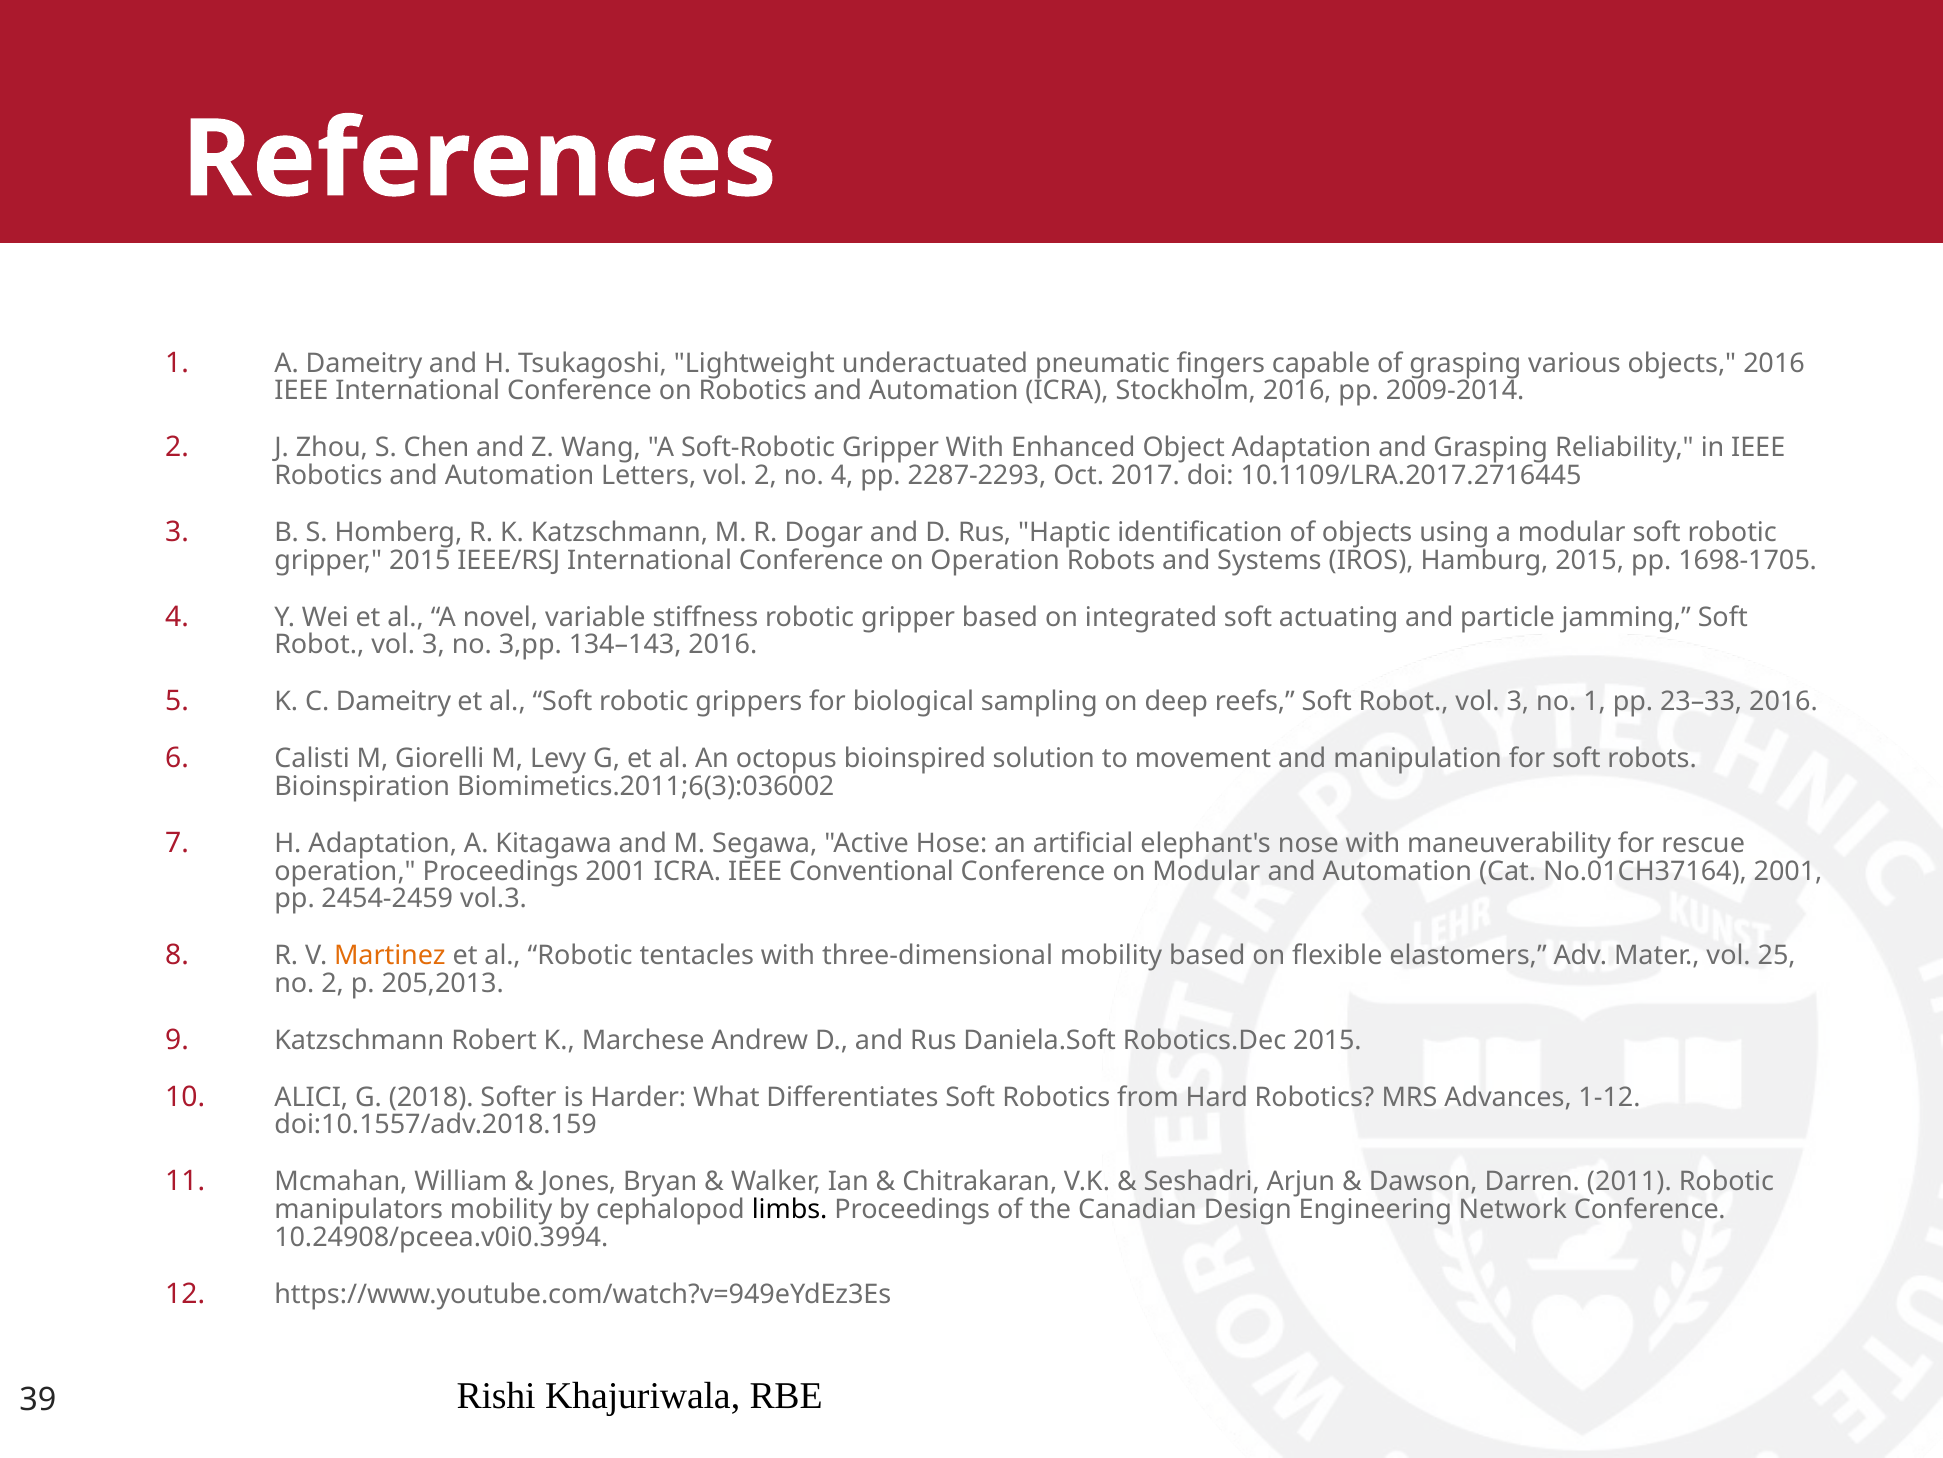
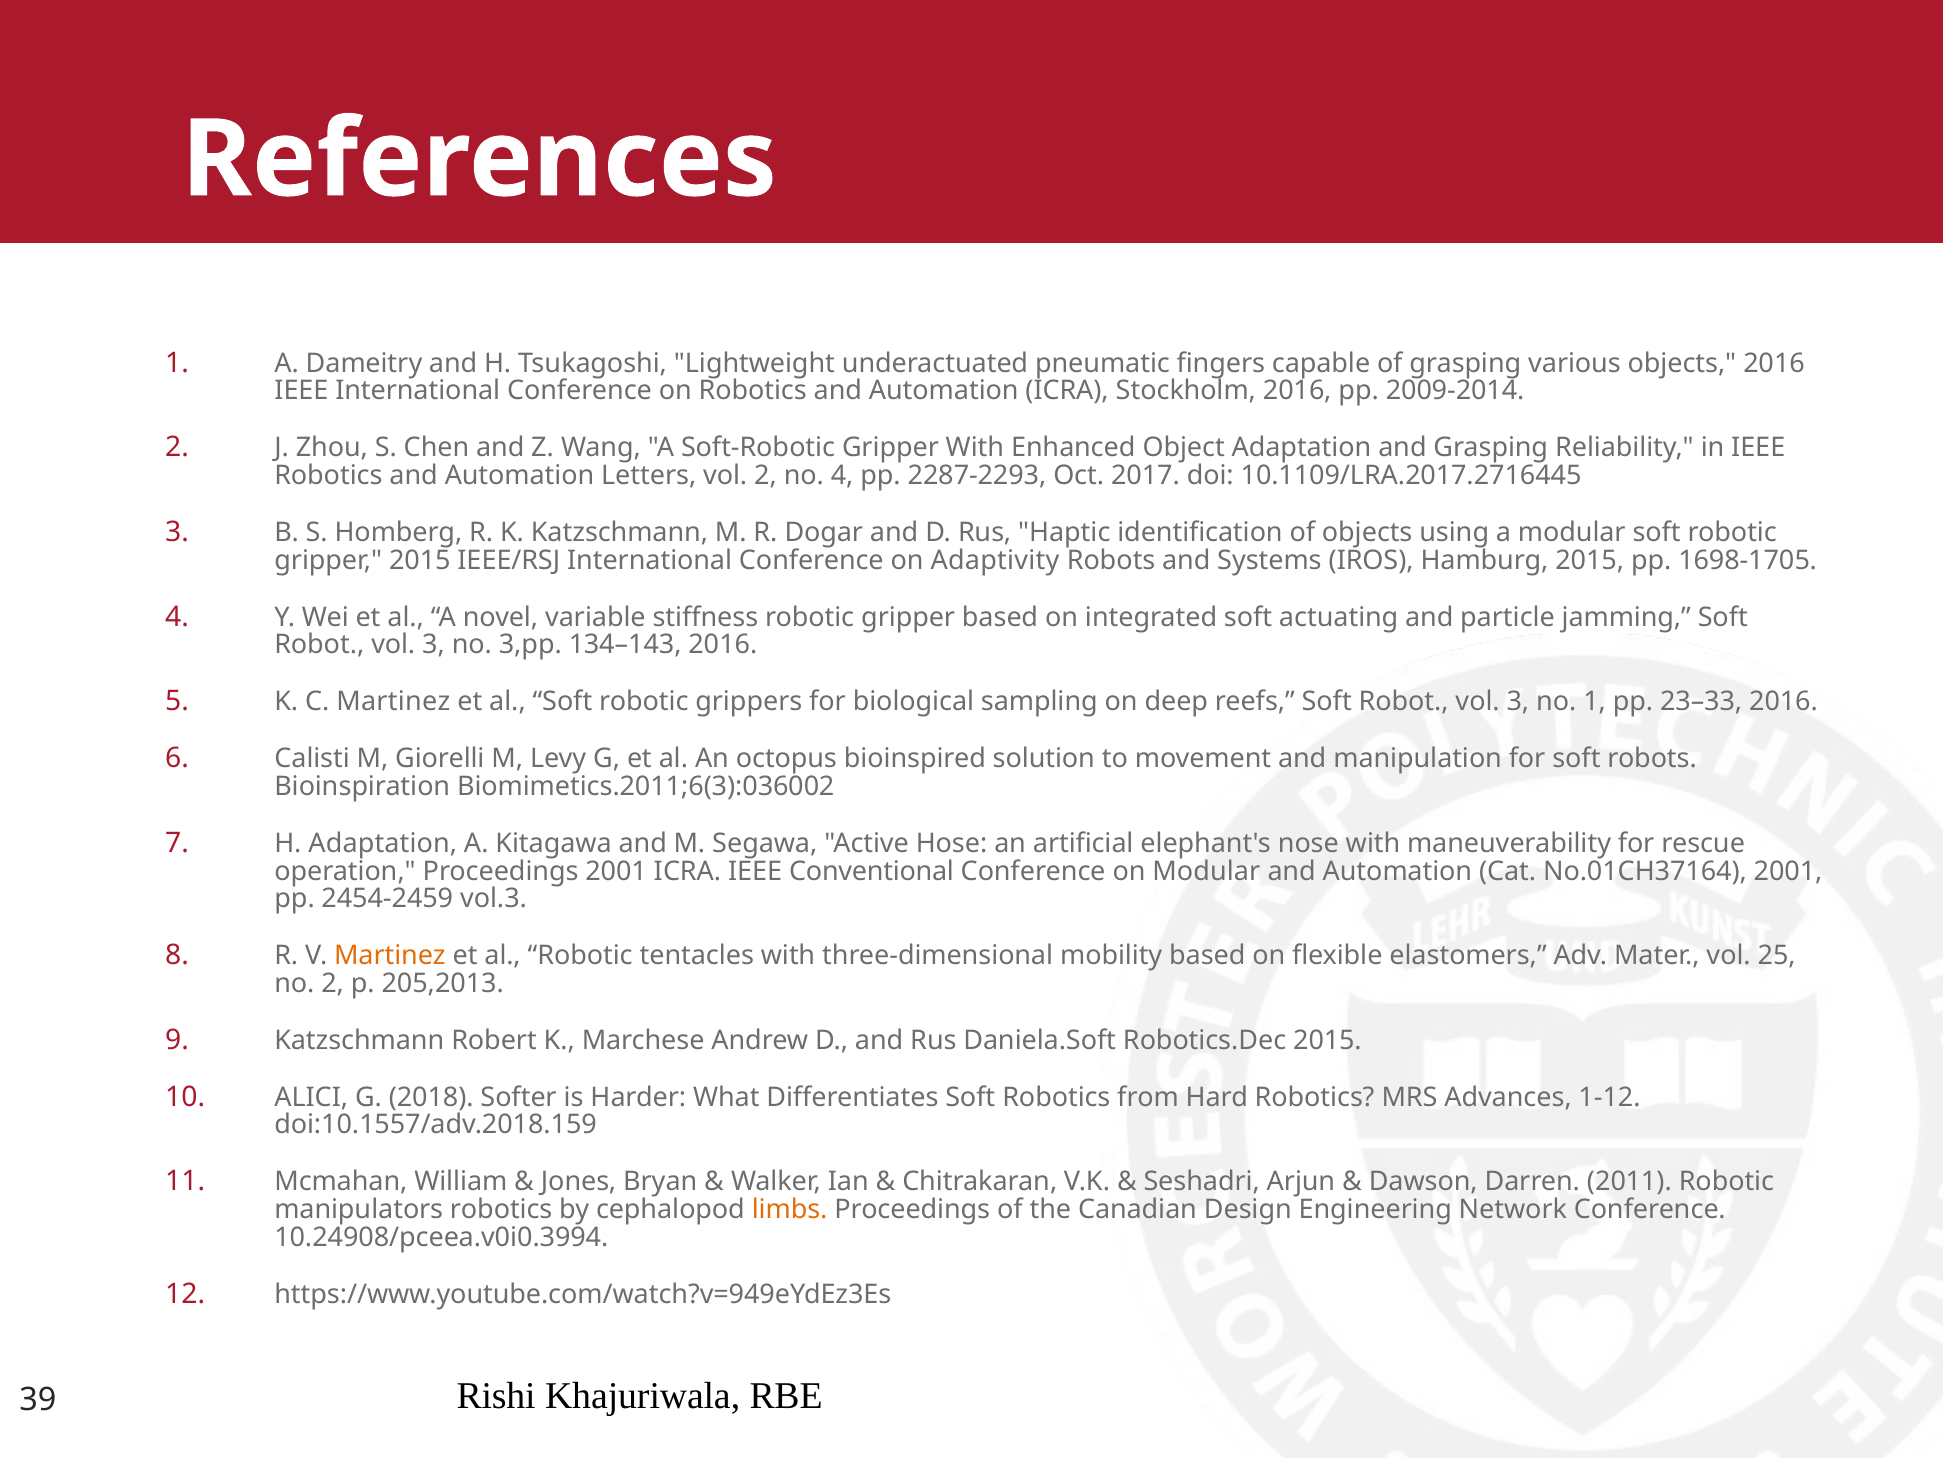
on Operation: Operation -> Adaptivity
C Dameitry: Dameitry -> Martinez
manipulators mobility: mobility -> robotics
limbs colour: black -> orange
